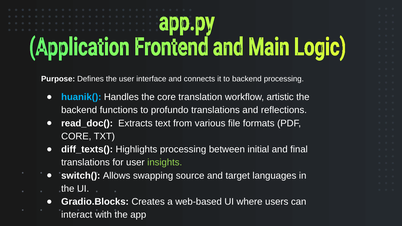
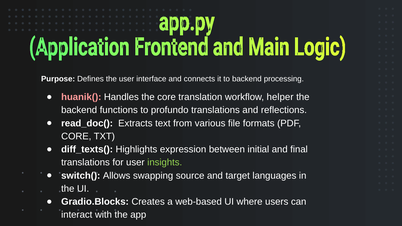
huanik( colour: light blue -> pink
artistic: artistic -> helper
Highlights processing: processing -> expression
